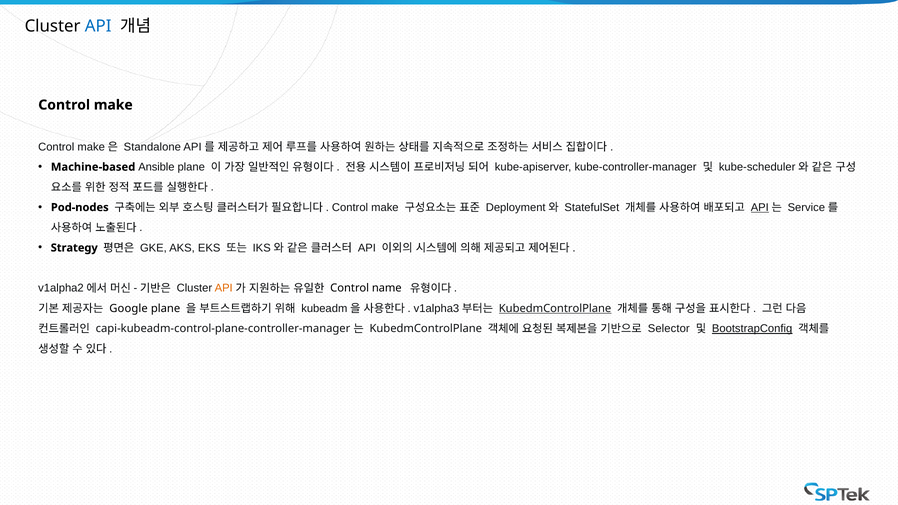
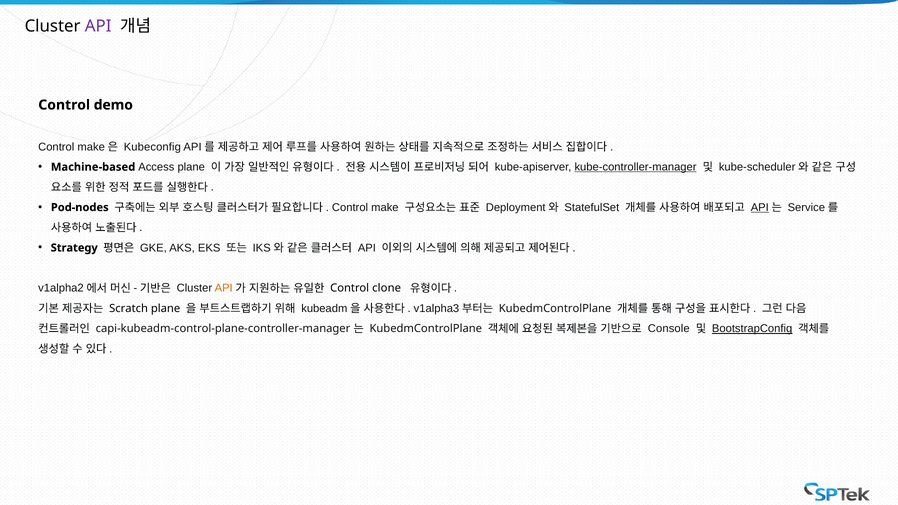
API at (98, 26) colour: blue -> purple
make at (113, 105): make -> demo
Standalone: Standalone -> Kubeconfig
Ansible: Ansible -> Access
kube-controller-manager underline: none -> present
name: name -> clone
Google: Google -> Scratch
KubedmControlPlane at (555, 308) underline: present -> none
Selector: Selector -> Console
